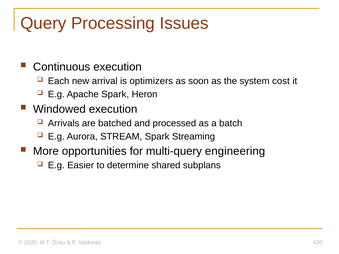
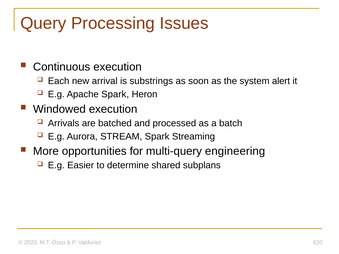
optimizers: optimizers -> substrings
cost: cost -> alert
